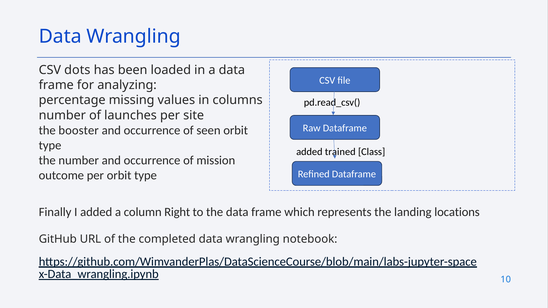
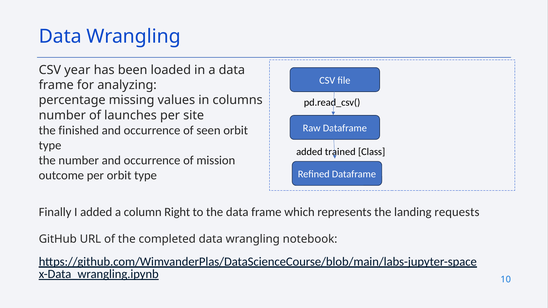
dots: dots -> year
booster: booster -> finished
locations: locations -> requests
